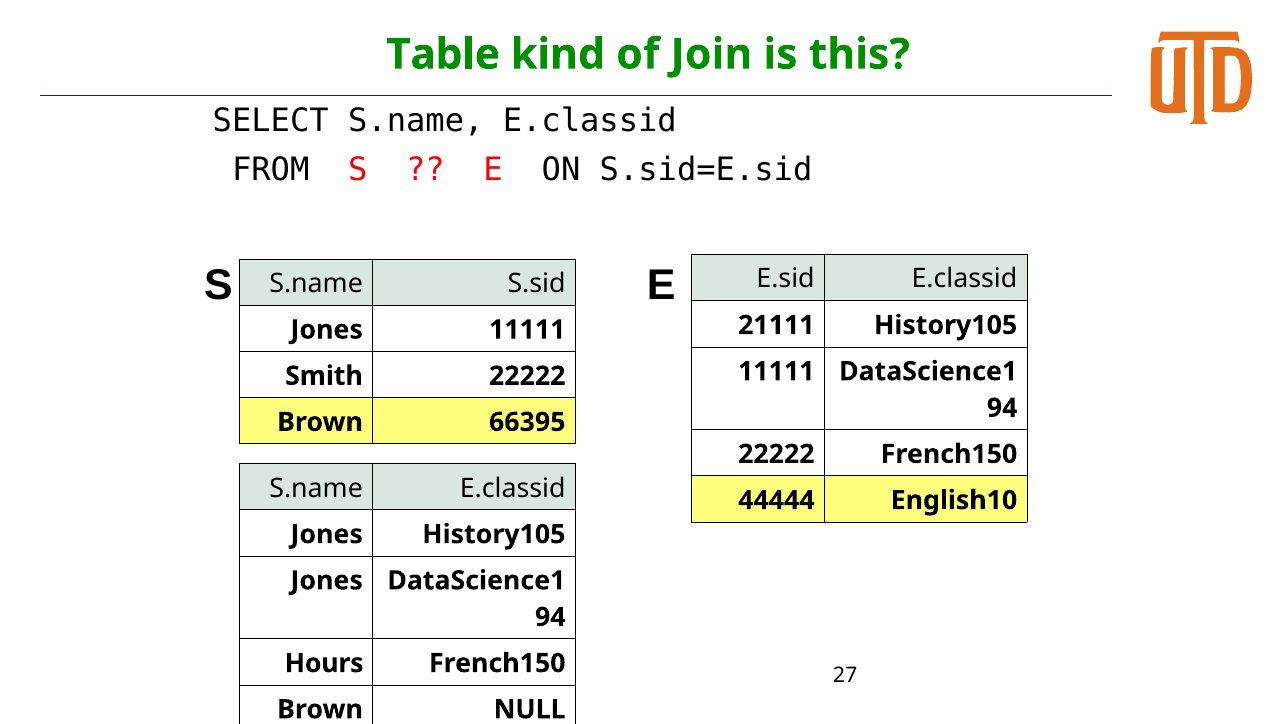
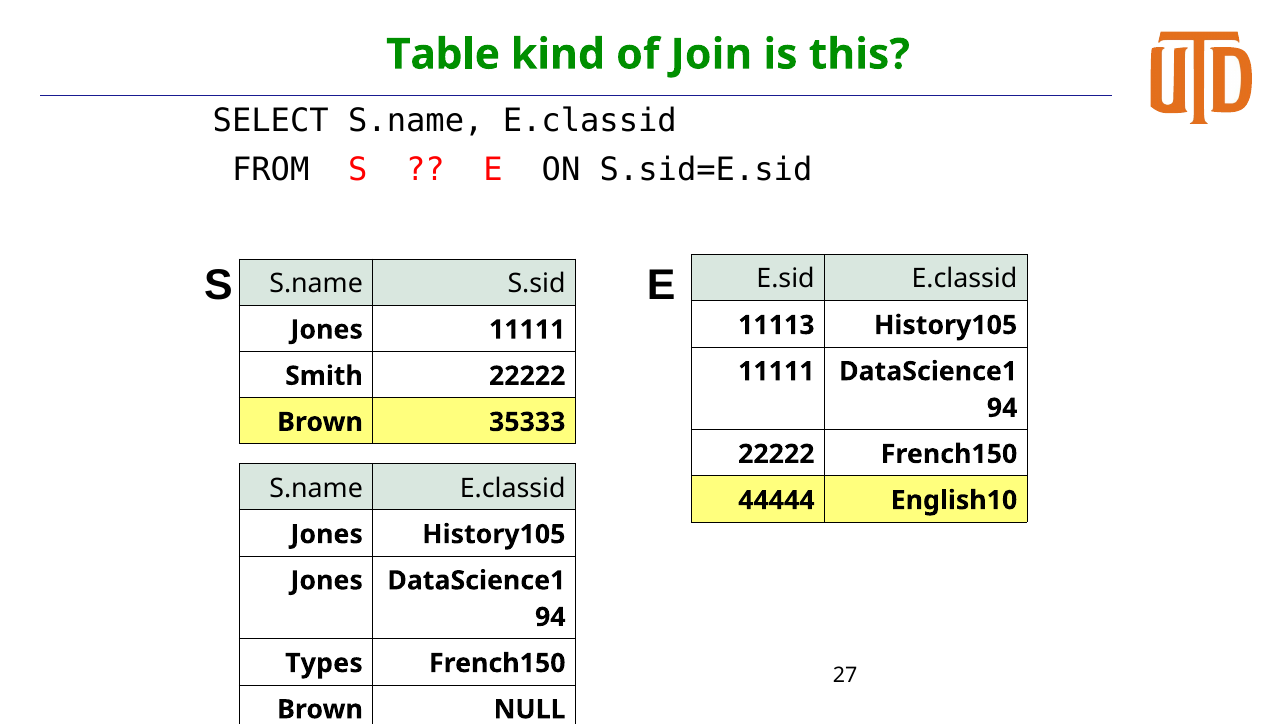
21111: 21111 -> 11113
66395: 66395 -> 35333
Hours: Hours -> Types
